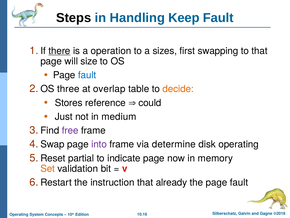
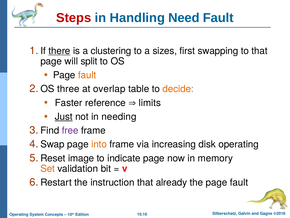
Steps colour: black -> red
Keep: Keep -> Need
operation: operation -> clustering
size: size -> split
fault at (87, 75) colour: blue -> orange
Stores: Stores -> Faster
could: could -> limits
Just underline: none -> present
medium: medium -> needing
into colour: purple -> orange
determine: determine -> increasing
partial: partial -> image
